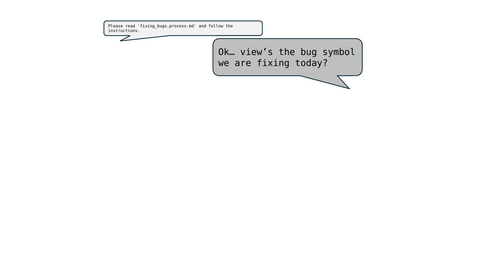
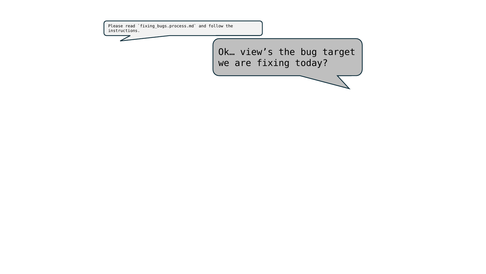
symbol: symbol -> target
